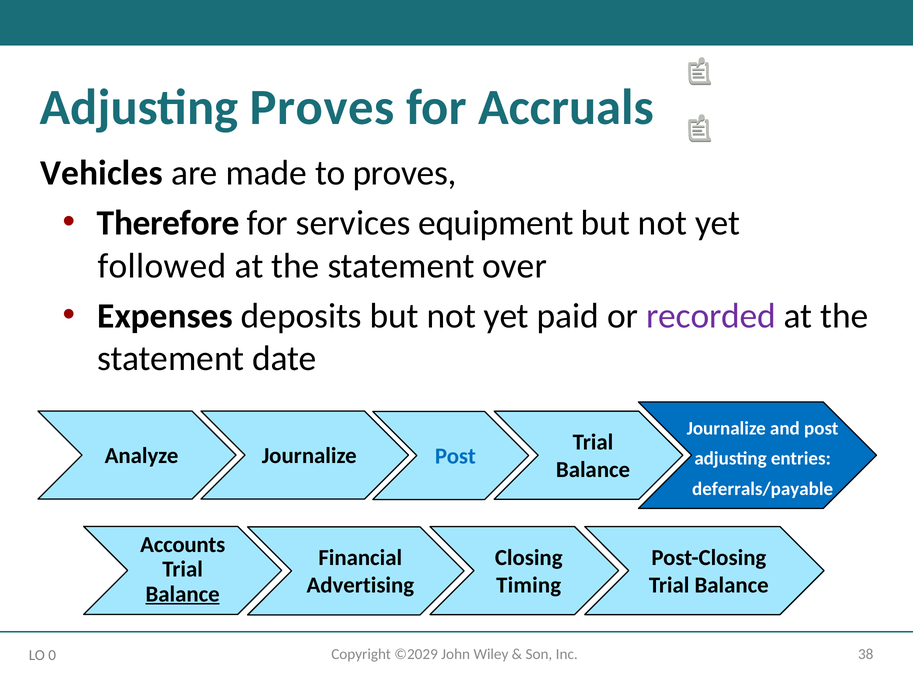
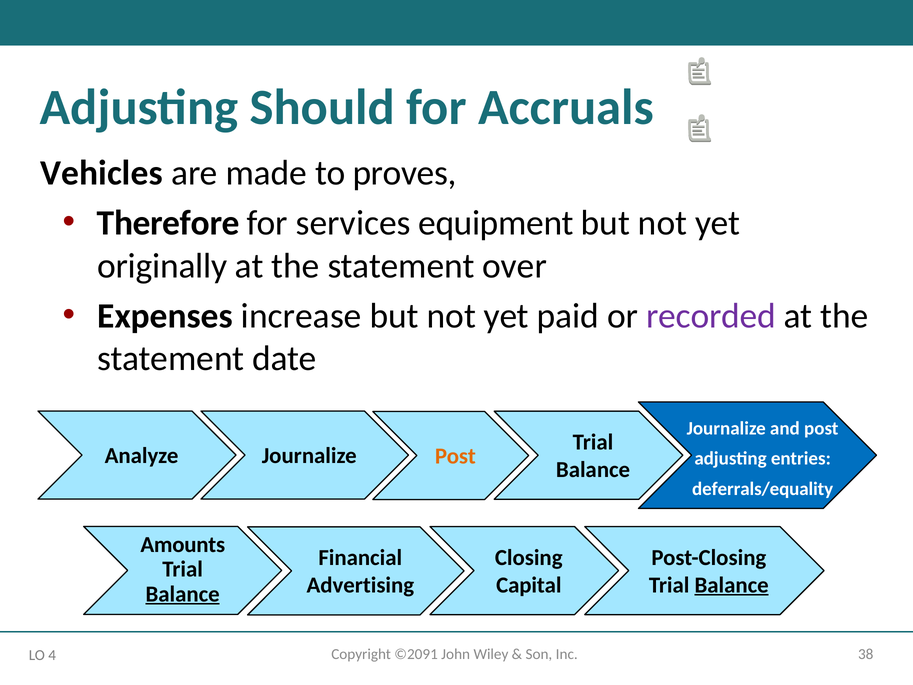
Adjusting Proves: Proves -> Should
followed: followed -> originally
deposits: deposits -> increase
Post at (455, 456) colour: blue -> orange
deferrals/payable: deferrals/payable -> deferrals/equality
Accounts: Accounts -> Amounts
Timing: Timing -> Capital
Balance at (732, 585) underline: none -> present
©2029: ©2029 -> ©2091
0: 0 -> 4
